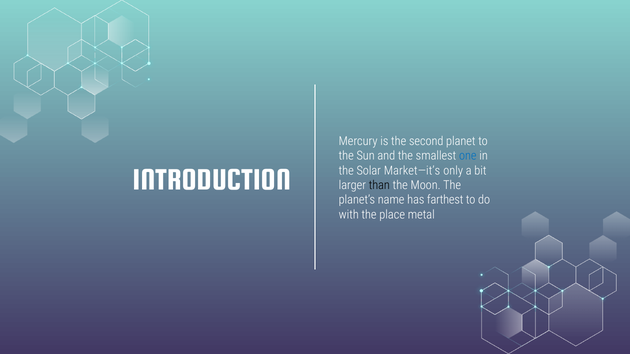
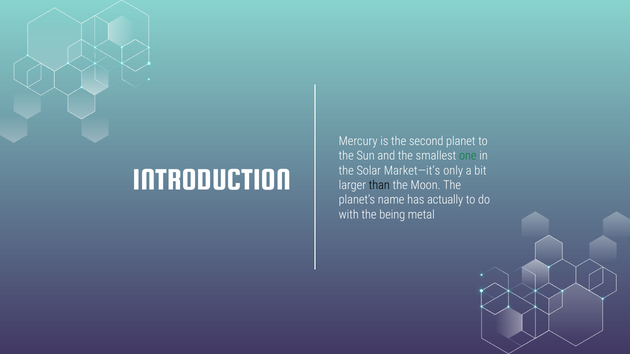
one colour: blue -> green
farthest: farthest -> actually
place: place -> being
